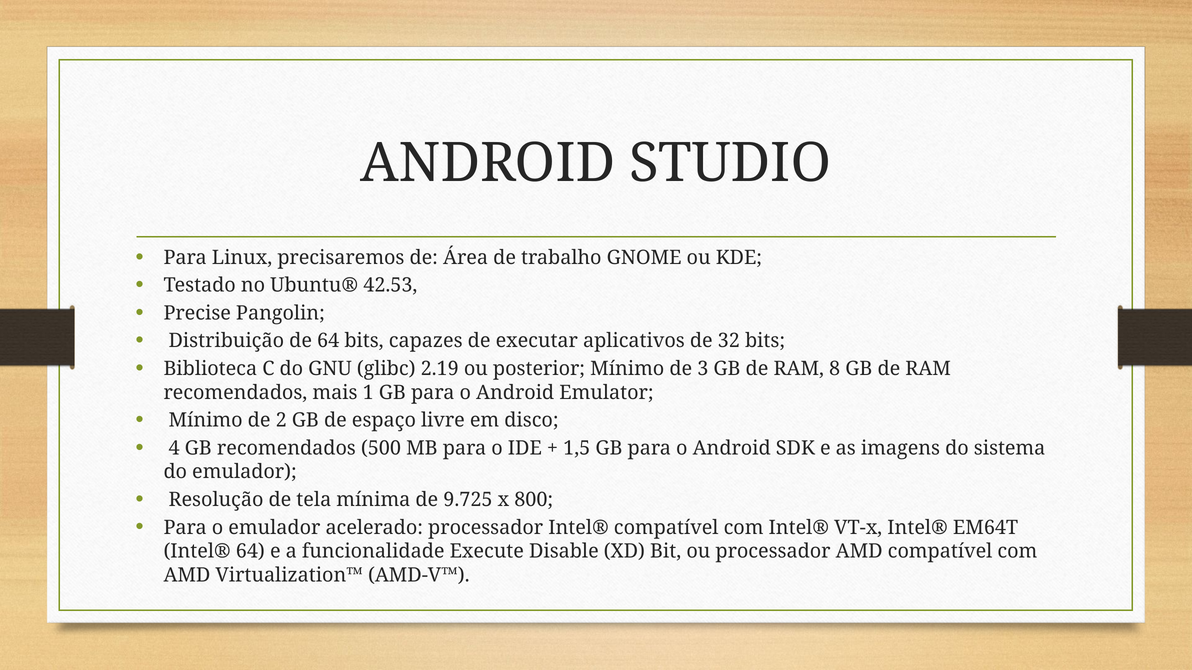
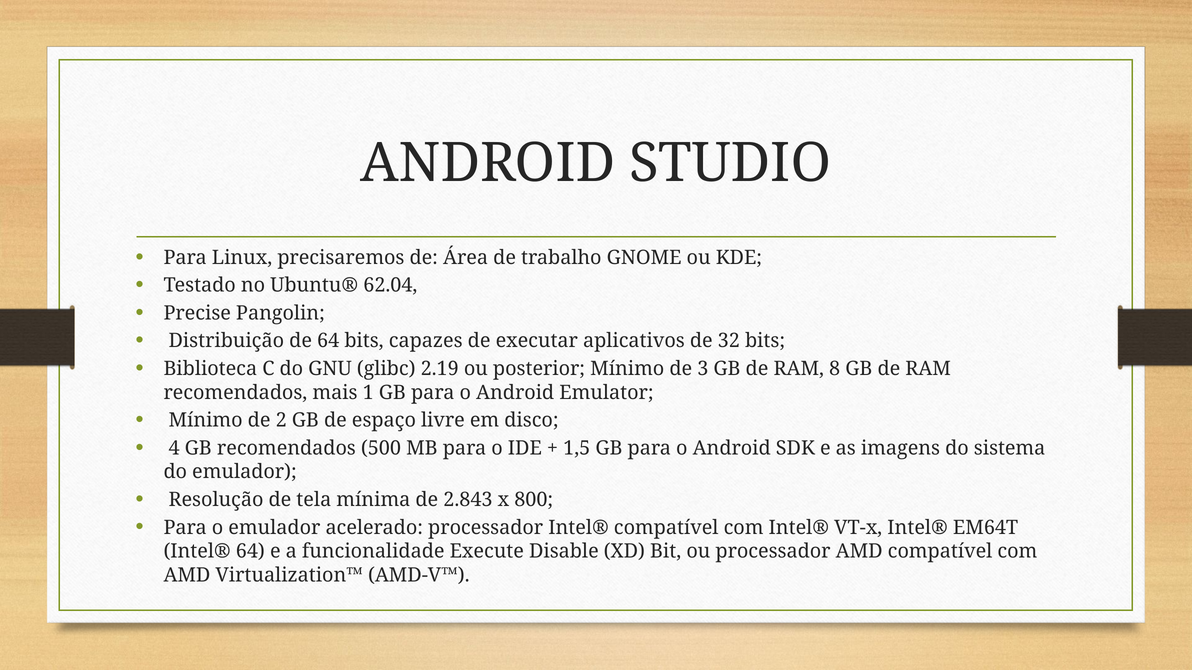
42.53: 42.53 -> 62.04
9.725: 9.725 -> 2.843
